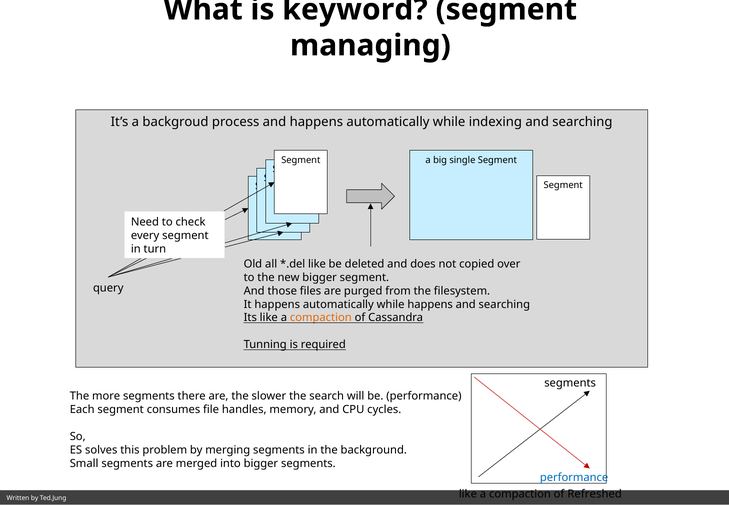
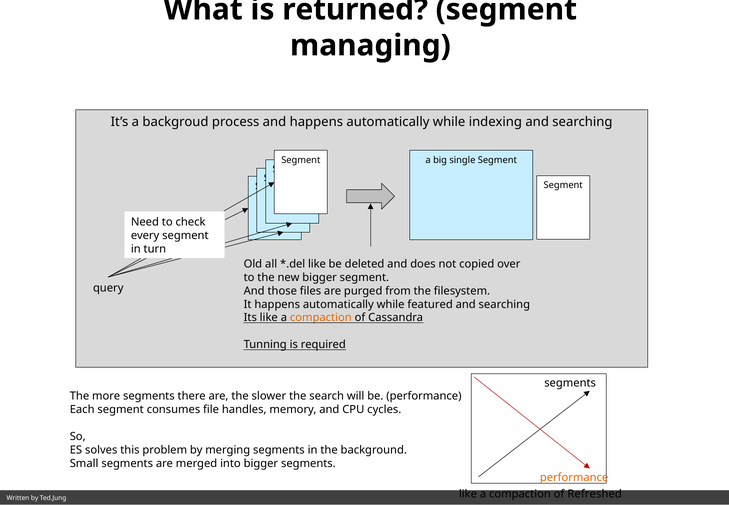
keyword: keyword -> returned
while happens: happens -> featured
performance at (574, 477) colour: blue -> orange
